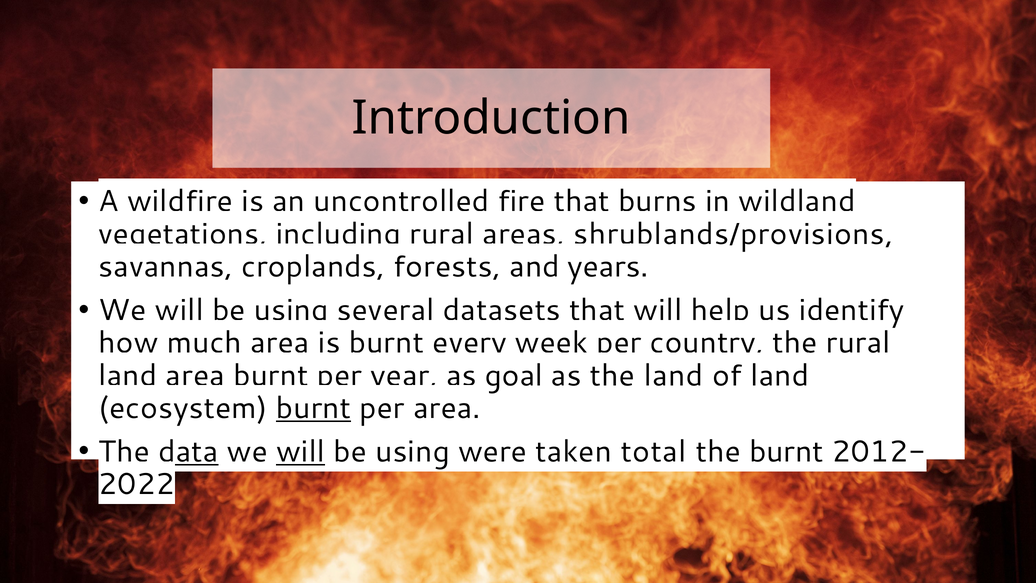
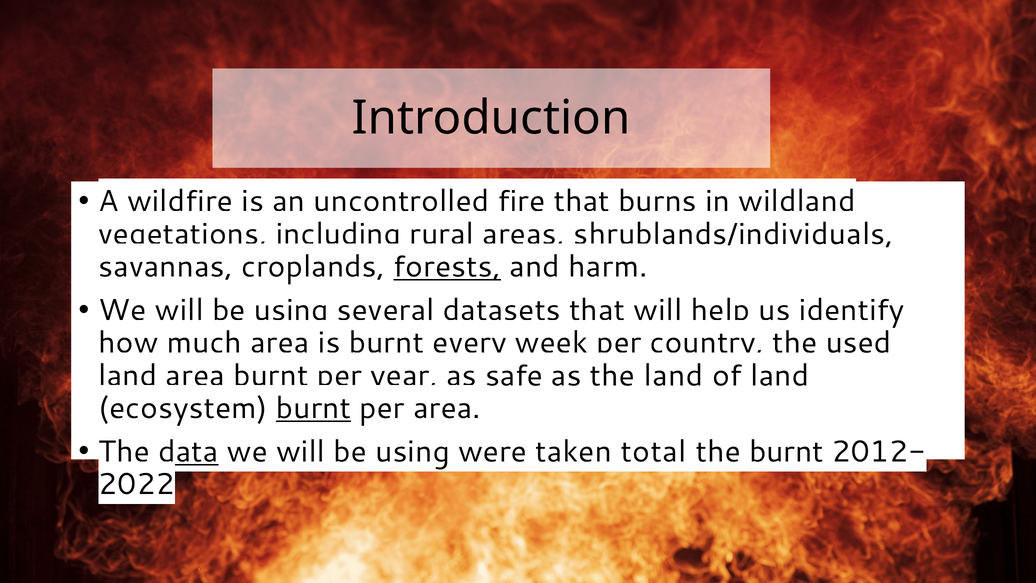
shrublands/provisions: shrublands/provisions -> shrublands/individuals
forests underline: none -> present
years: years -> harm
rural at (858, 343): rural -> used
goal: goal -> safe
will at (301, 451) underline: present -> none
